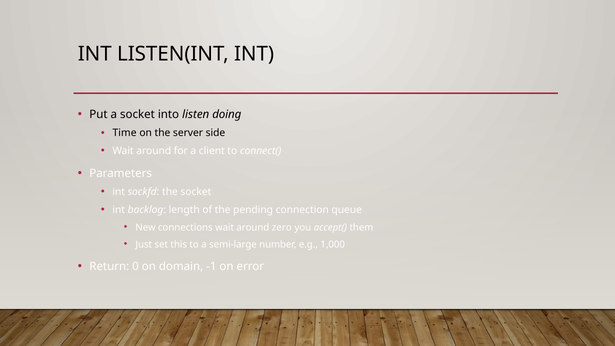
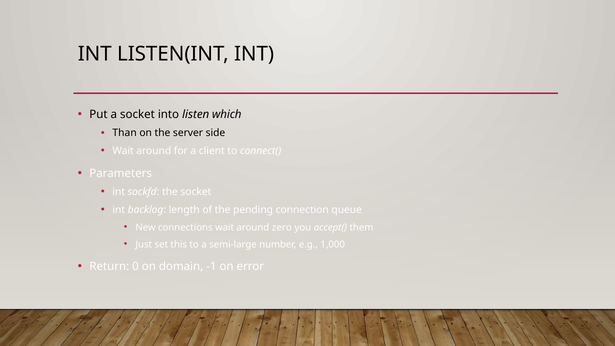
doing: doing -> which
Time: Time -> Than
